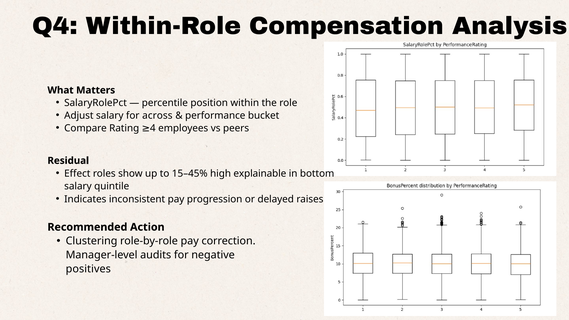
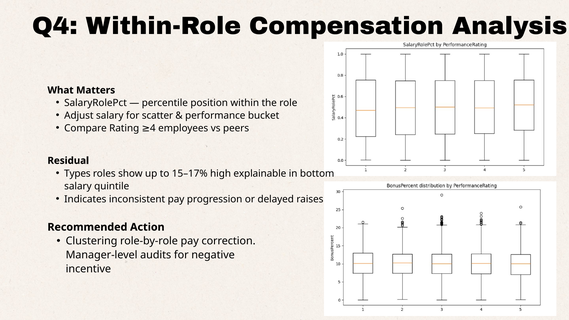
across: across -> scatter
Effect: Effect -> Types
15–45%: 15–45% -> 15–17%
positives: positives -> incentive
